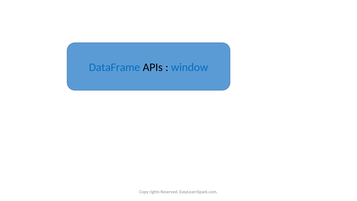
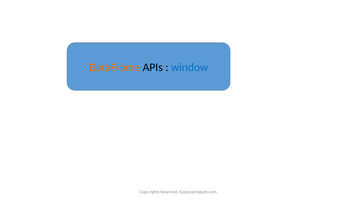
DataFrame colour: blue -> orange
